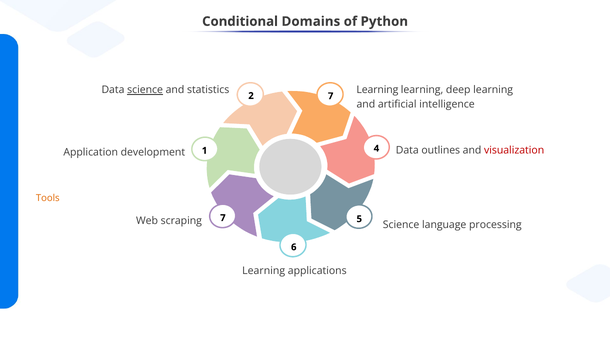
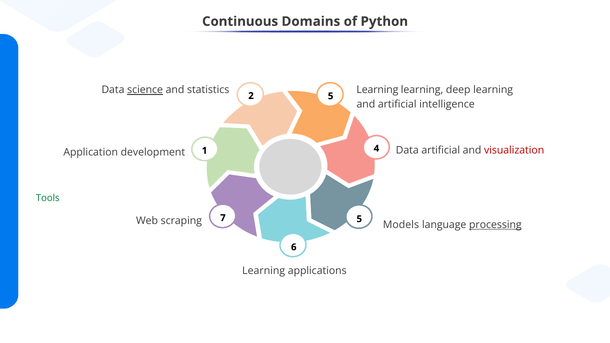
Conditional at (240, 21): Conditional -> Continuous
2 7: 7 -> 5
Data outlines: outlines -> artificial
Tools at (48, 198) colour: orange -> green
Science at (401, 225): Science -> Models
processing underline: none -> present
